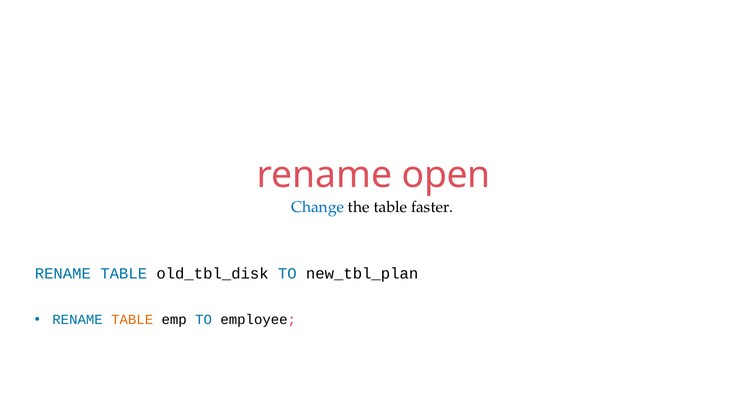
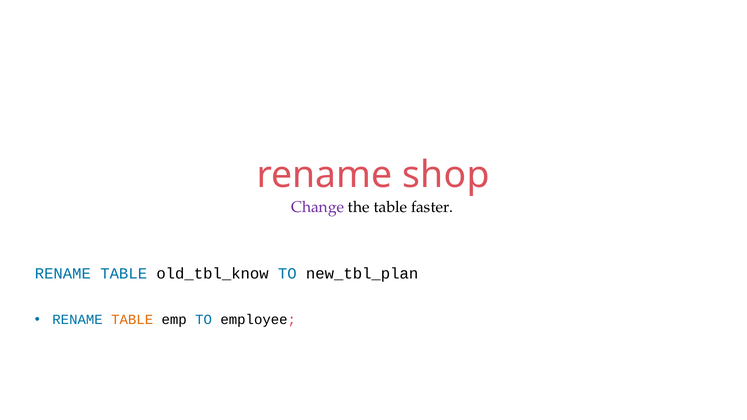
open: open -> shop
Change colour: blue -> purple
old_tbl_disk: old_tbl_disk -> old_tbl_know
